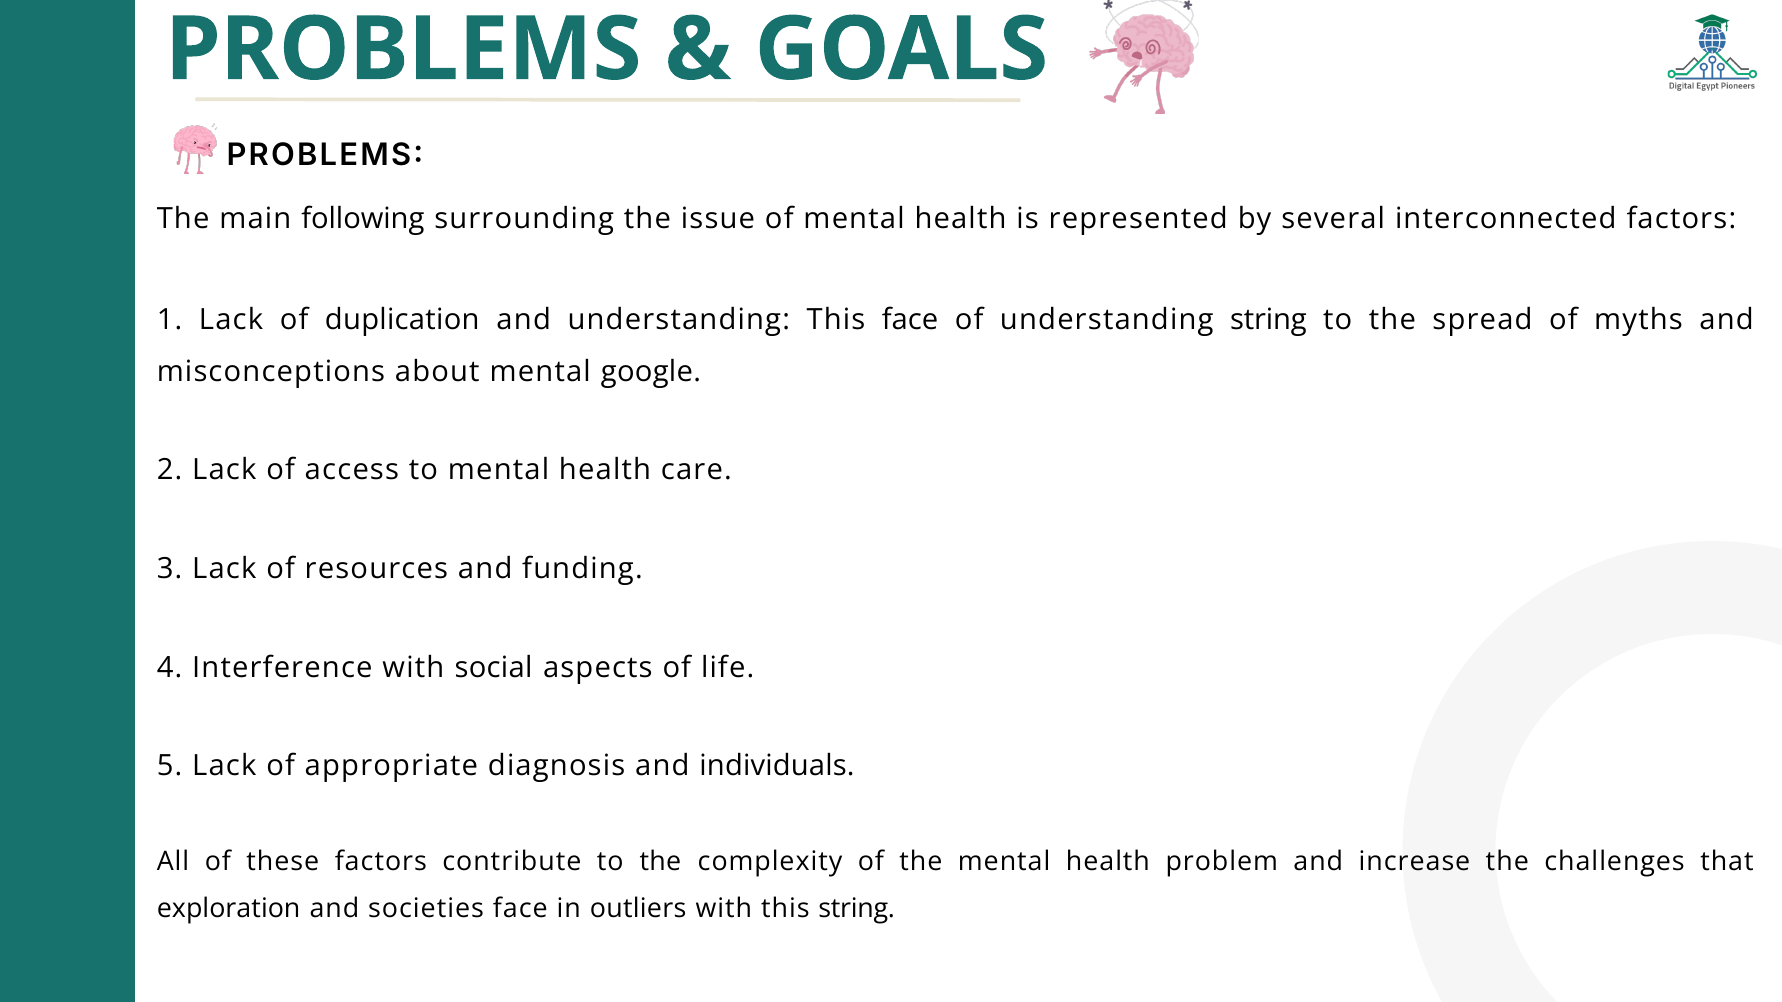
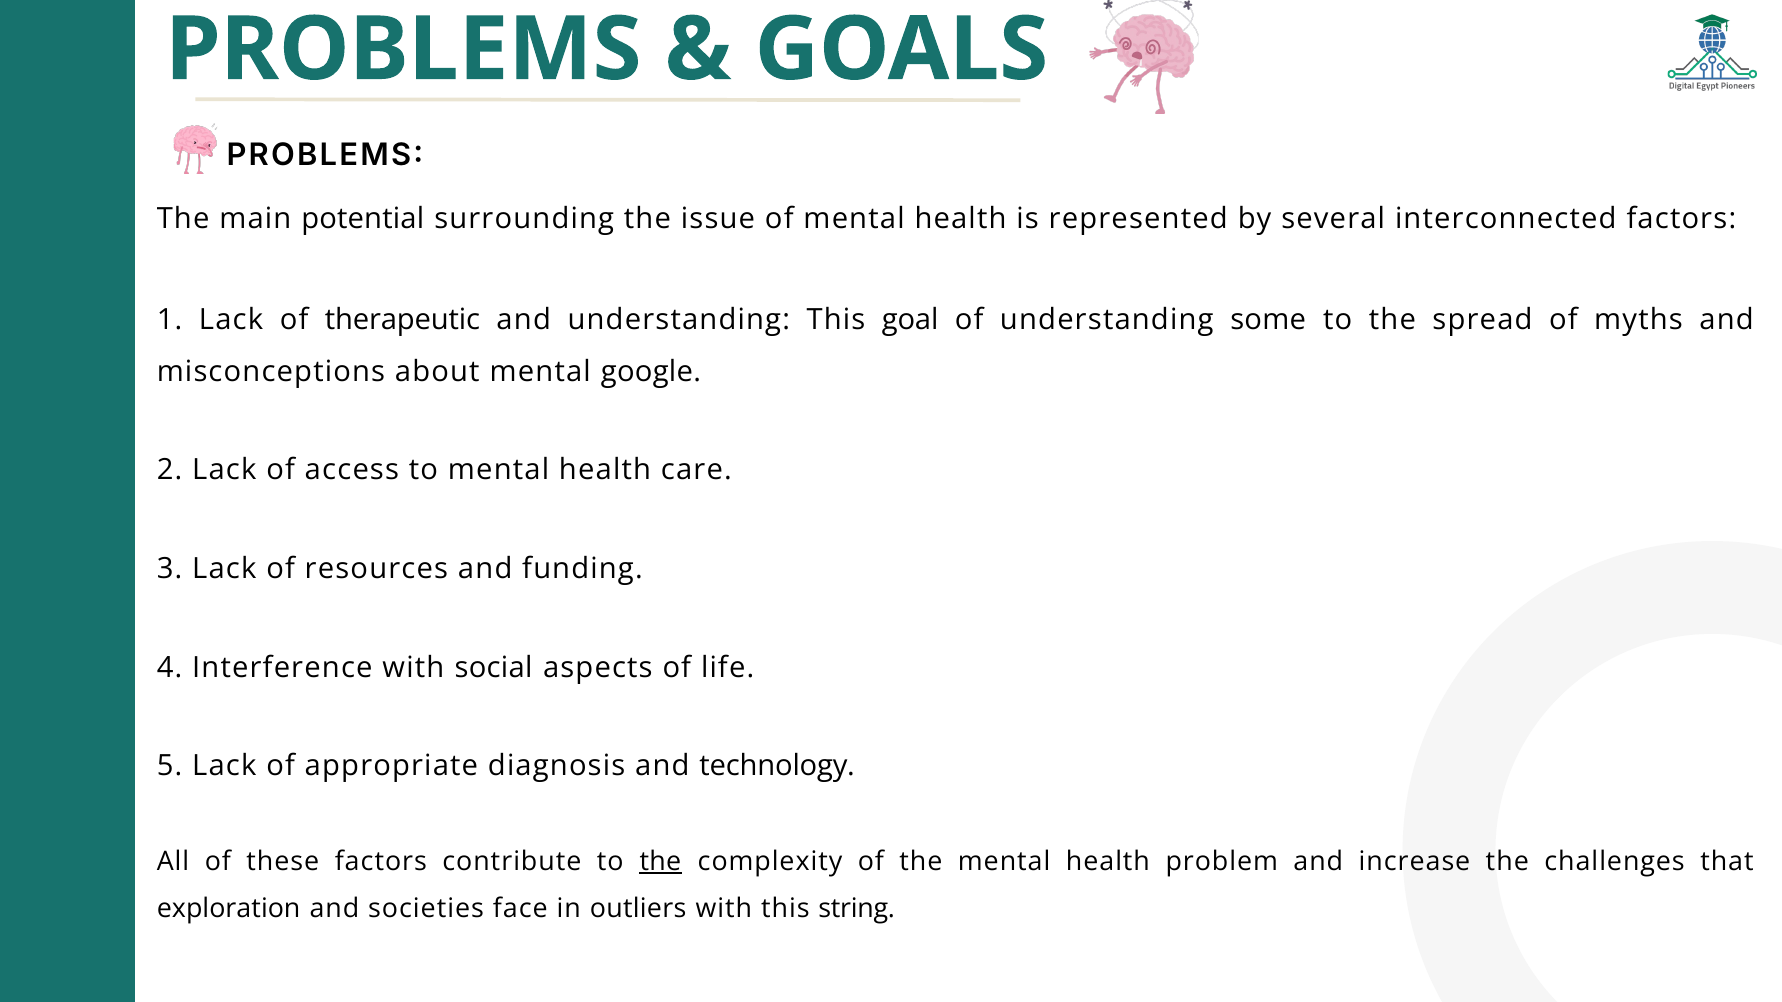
following: following -> potential
duplication: duplication -> therapeutic
This face: face -> goal
understanding string: string -> some
individuals: individuals -> technology
the at (660, 862) underline: none -> present
